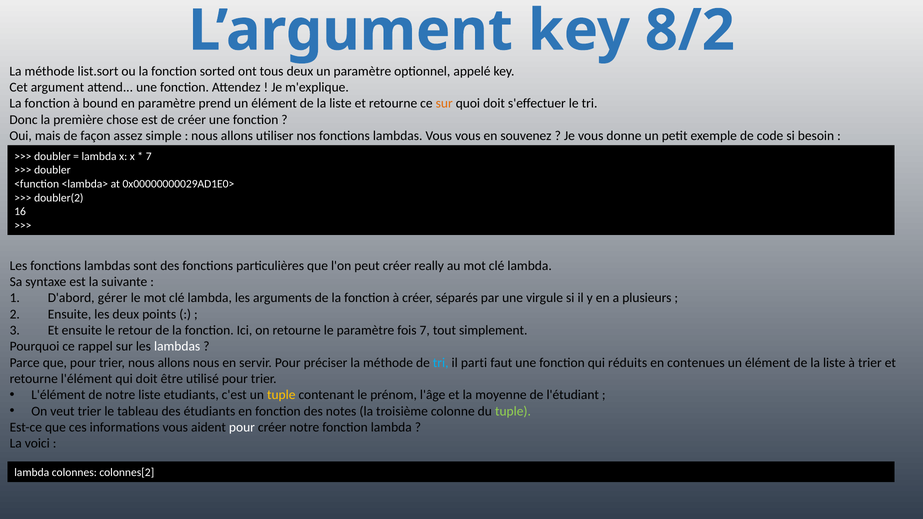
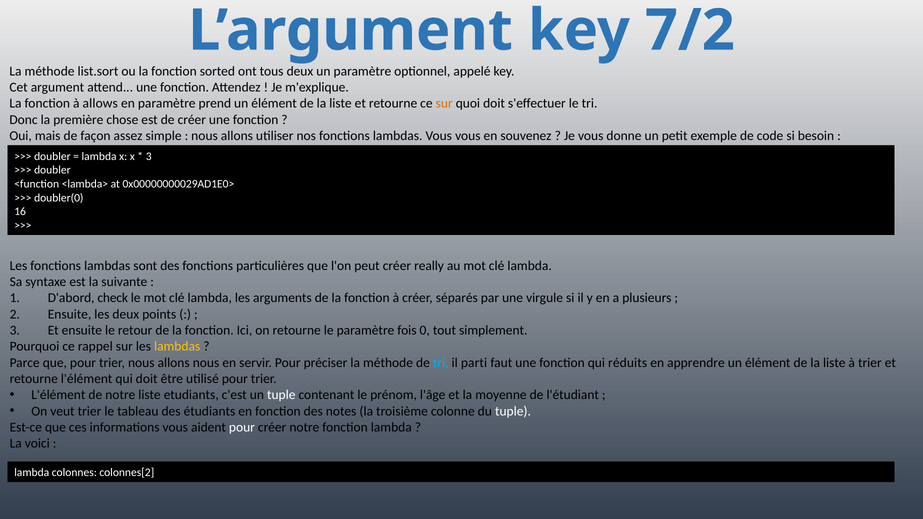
8/2: 8/2 -> 7/2
bound: bound -> allows
7 at (149, 156): 7 -> 3
doubler(2: doubler(2 -> doubler(0
gérer: gérer -> check
fois 7: 7 -> 0
lambdas at (177, 347) colour: white -> yellow
contenues: contenues -> apprendre
tuple at (281, 395) colour: yellow -> white
tuple at (513, 411) colour: light green -> white
